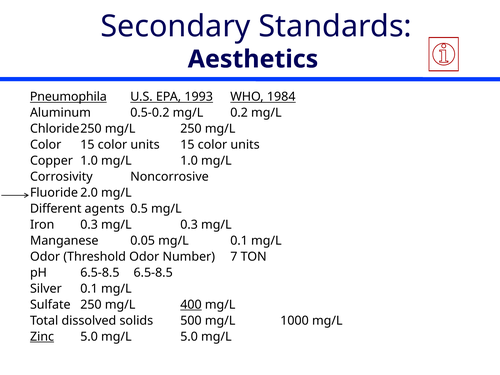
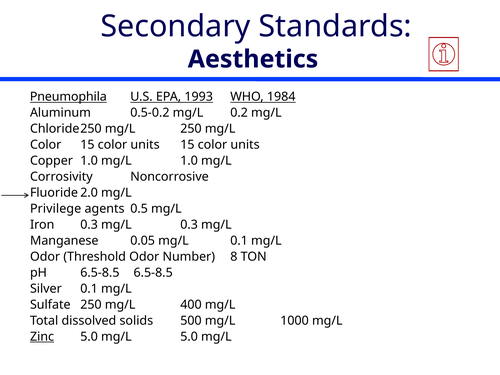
Different: Different -> Privilege
7: 7 -> 8
400 underline: present -> none
